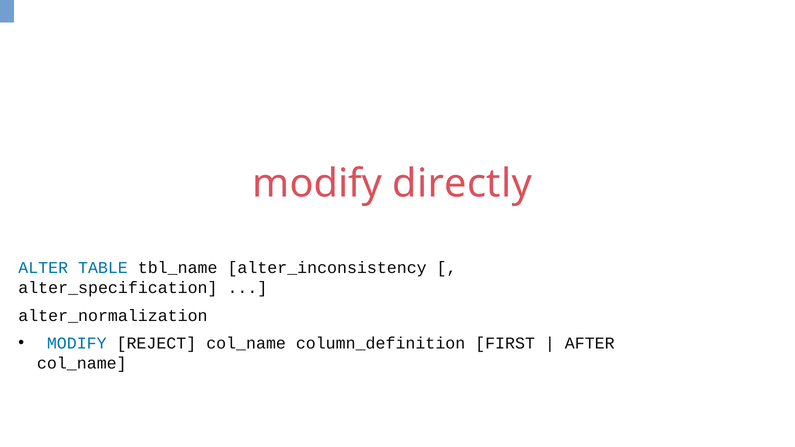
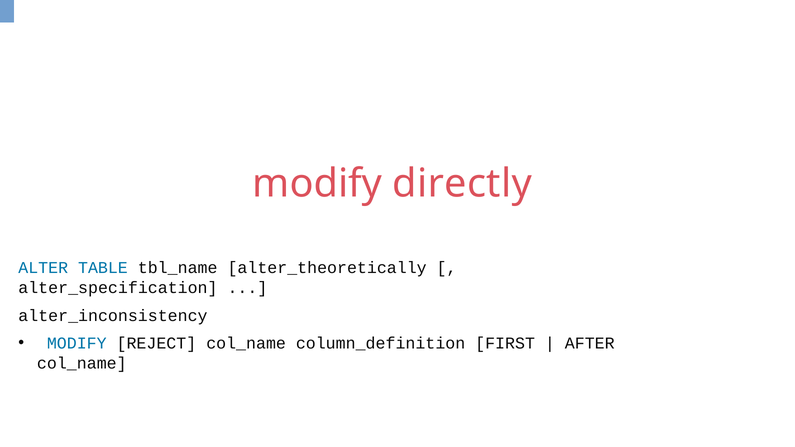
alter_inconsistency: alter_inconsistency -> alter_theoretically
alter_normalization: alter_normalization -> alter_inconsistency
